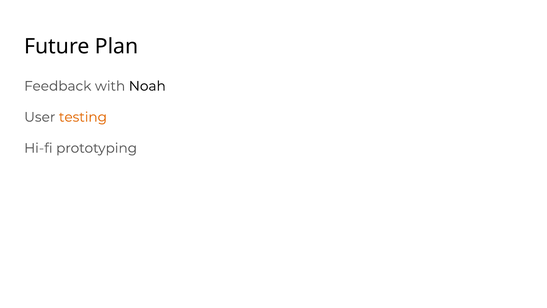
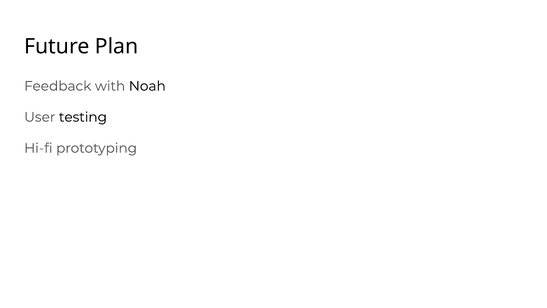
testing colour: orange -> black
